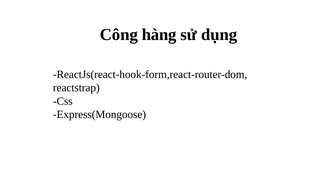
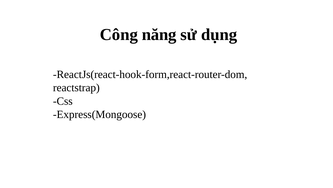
hàng: hàng -> năng
